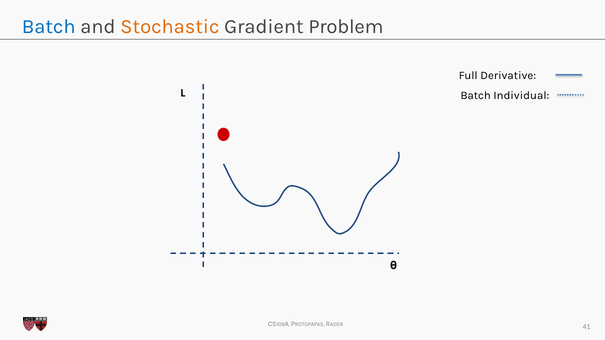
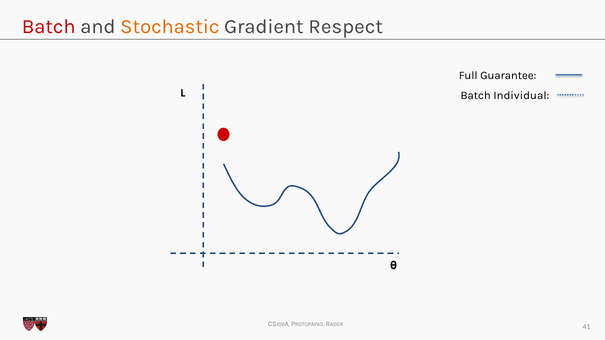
Batch at (49, 26) colour: blue -> red
Problem: Problem -> Respect
Derivative: Derivative -> Guarantee
